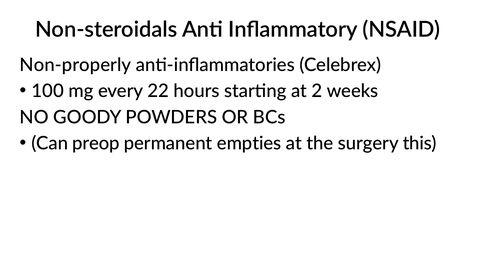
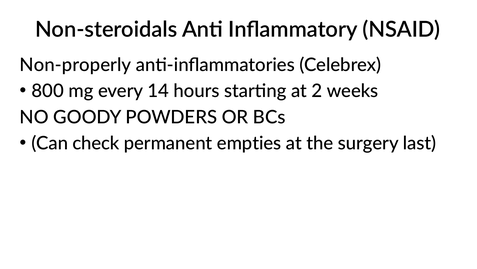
100: 100 -> 800
22: 22 -> 14
preop: preop -> check
this: this -> last
